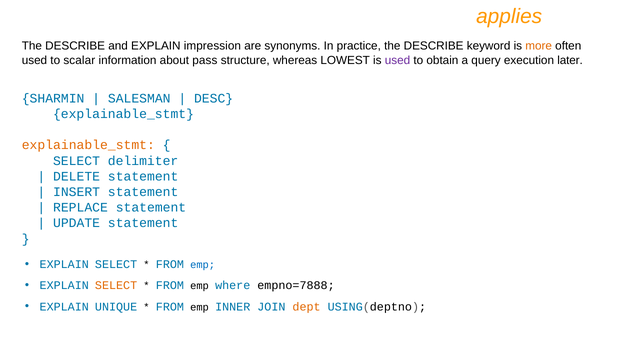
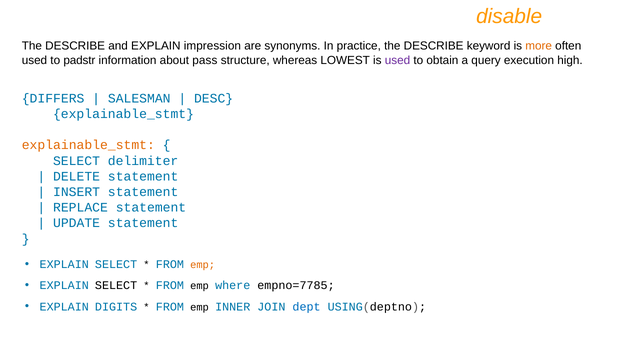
applies: applies -> disable
scalar: scalar -> padstr
later: later -> high
SHARMIN: SHARMIN -> DIFFERS
emp at (203, 265) colour: blue -> orange
SELECT at (116, 286) colour: orange -> black
empno=7888: empno=7888 -> empno=7785
UNIQUE: UNIQUE -> DIGITS
dept colour: orange -> blue
